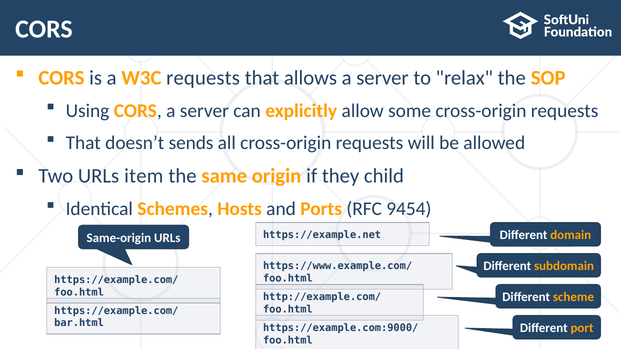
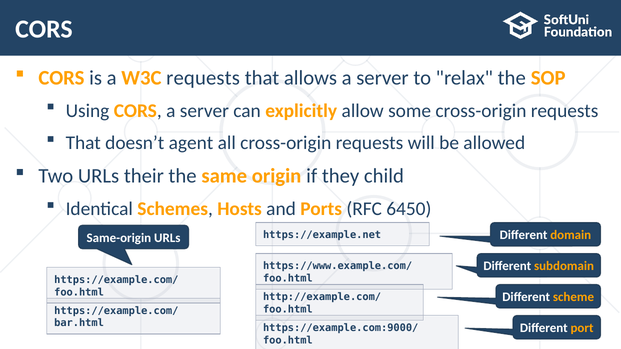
sends: sends -> agent
item: item -> their
9454: 9454 -> 6450
